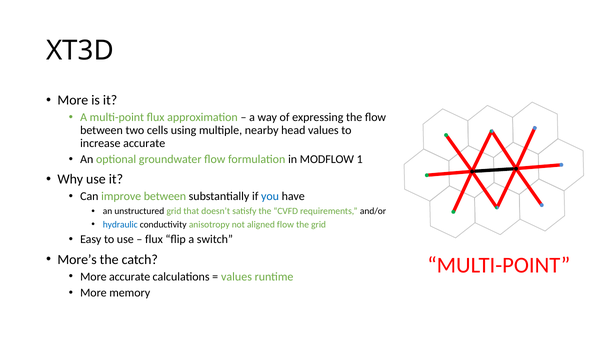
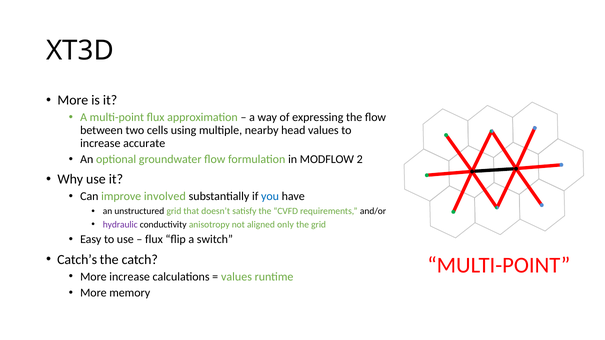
1: 1 -> 2
improve between: between -> involved
hydraulic colour: blue -> purple
aligned flow: flow -> only
More’s: More’s -> Catch’s
More accurate: accurate -> increase
